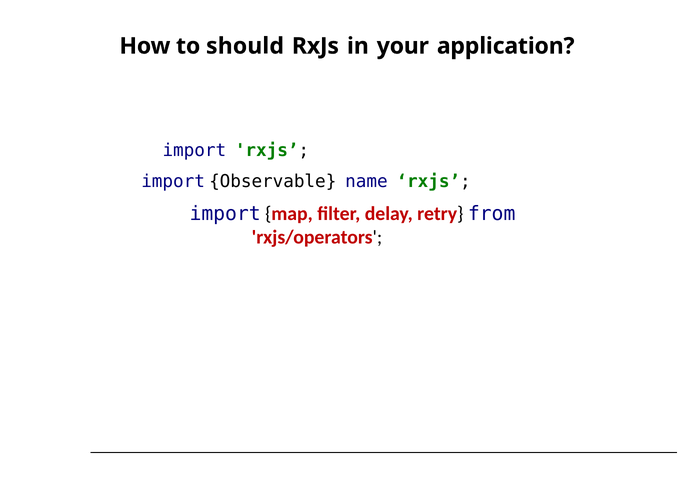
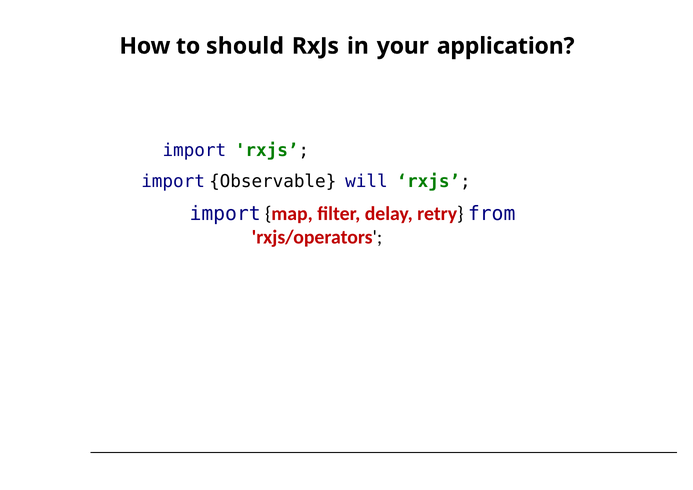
name: name -> will
